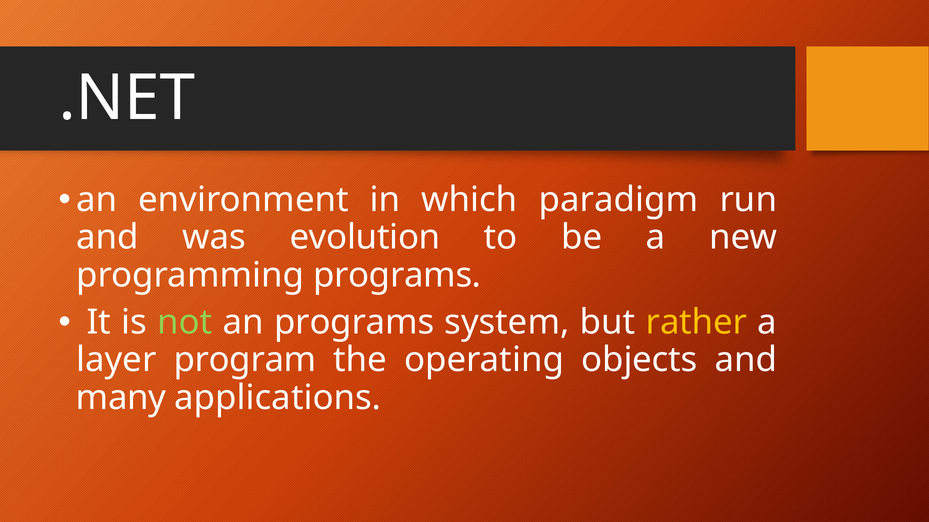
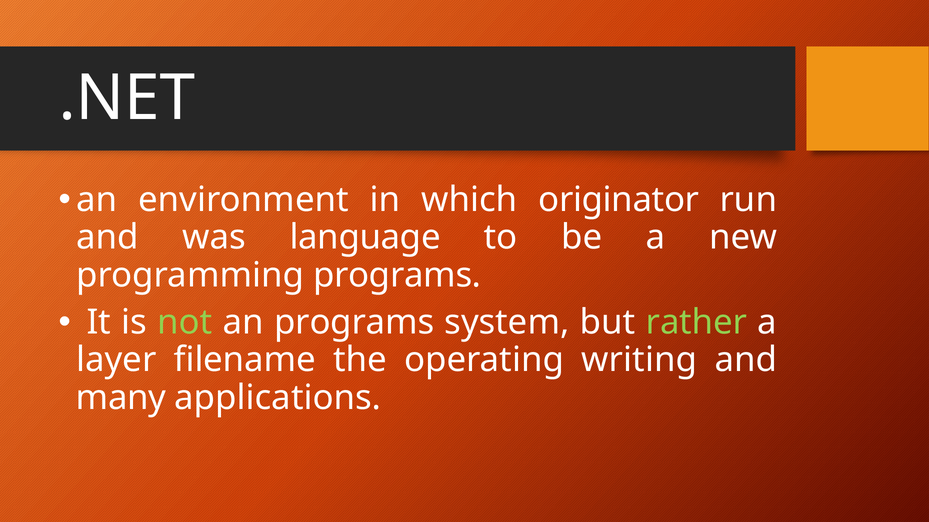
paradigm: paradigm -> originator
evolution: evolution -> language
rather colour: yellow -> light green
program: program -> filename
objects: objects -> writing
